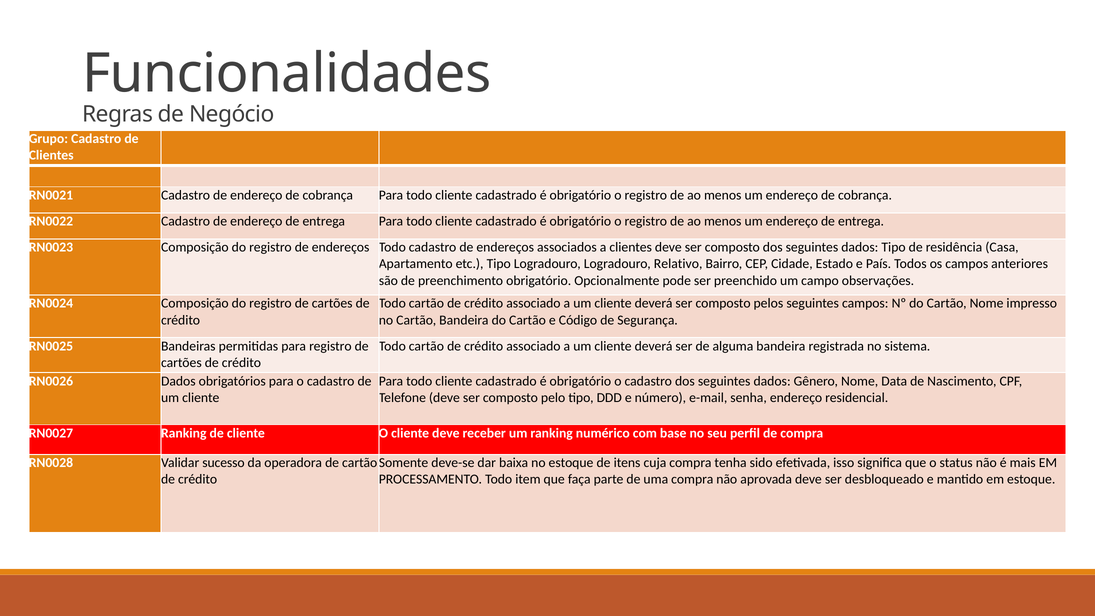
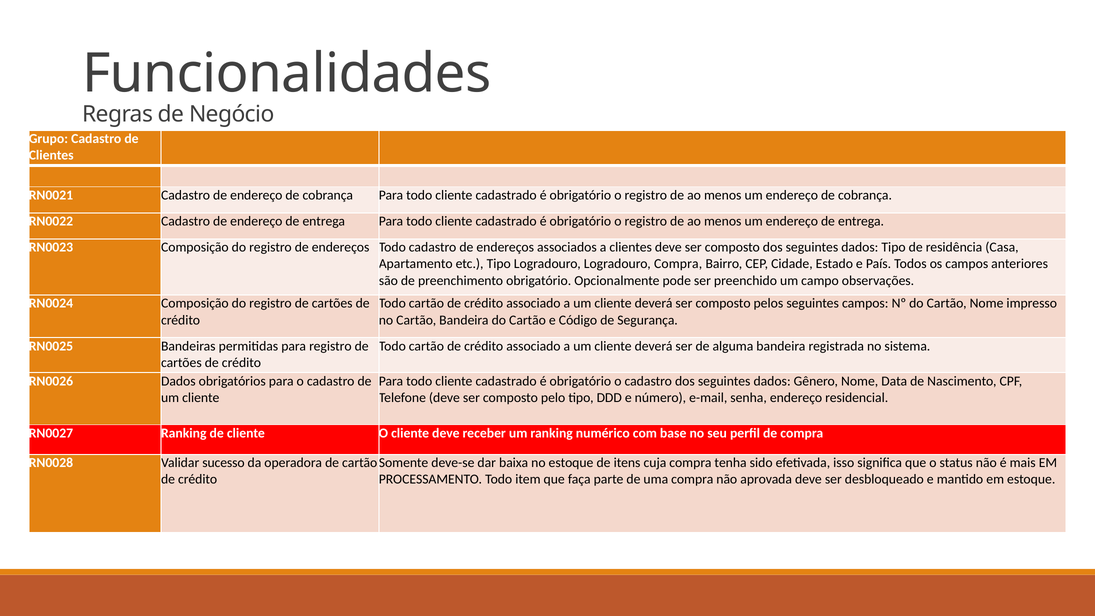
Logradouro Relativo: Relativo -> Compra
